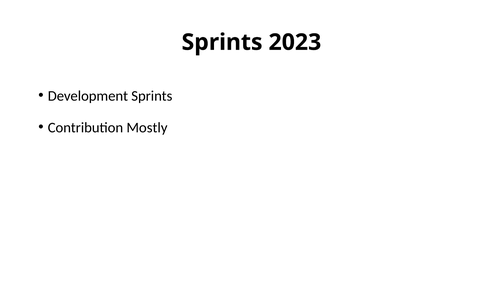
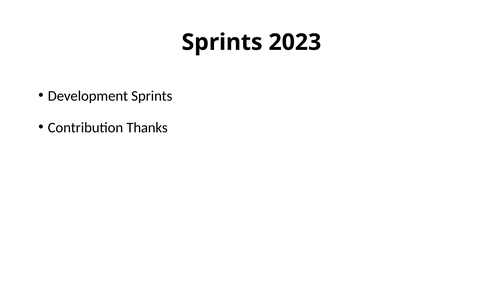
Mostly: Mostly -> Thanks
